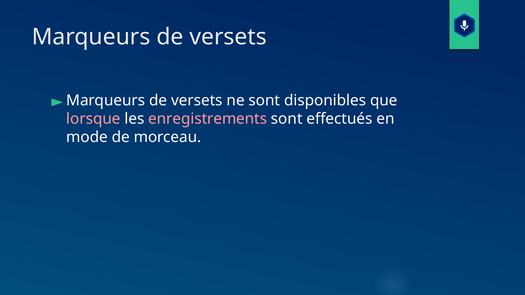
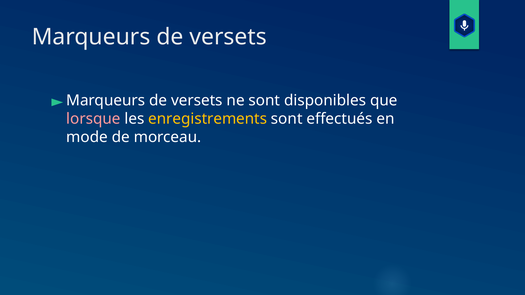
enregistrements colour: pink -> yellow
